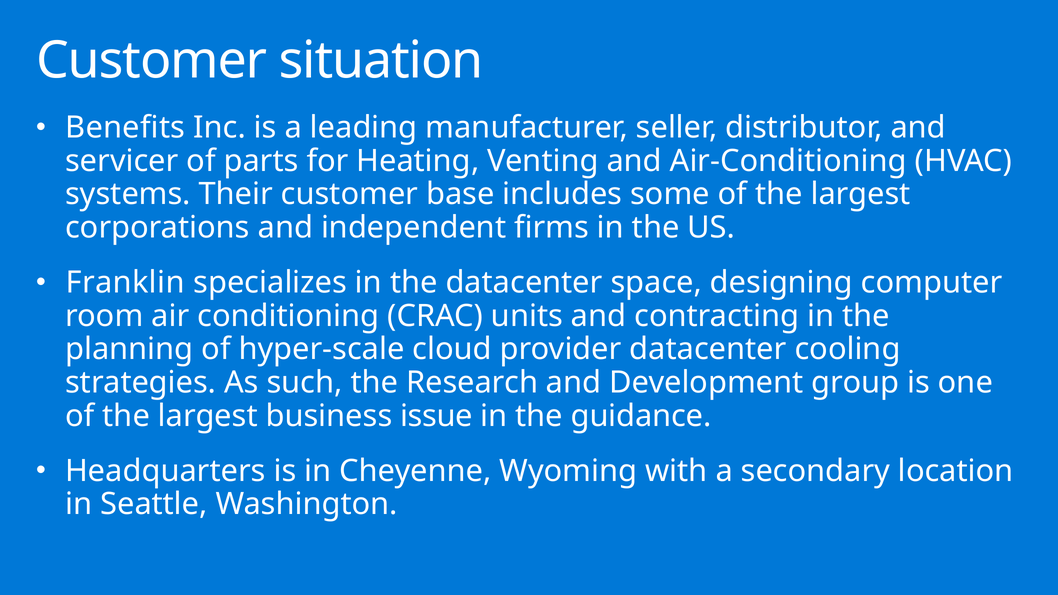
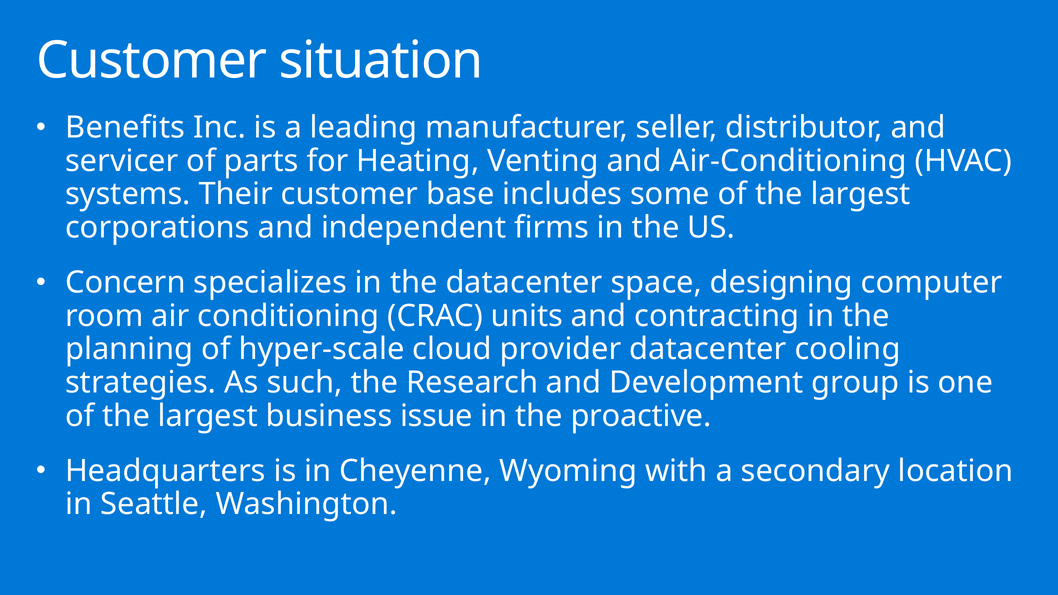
Franklin: Franklin -> Concern
guidance: guidance -> proactive
